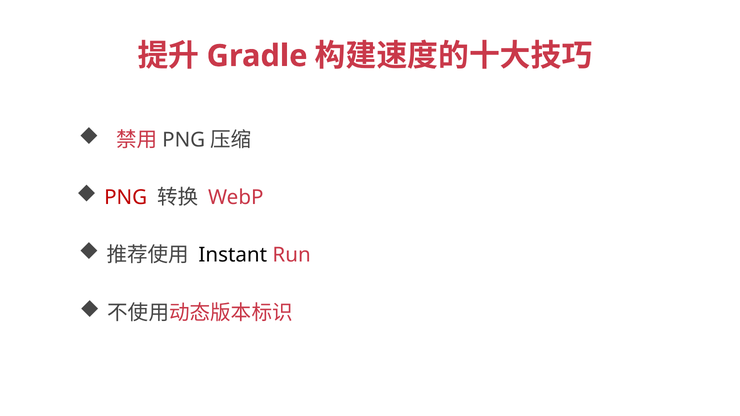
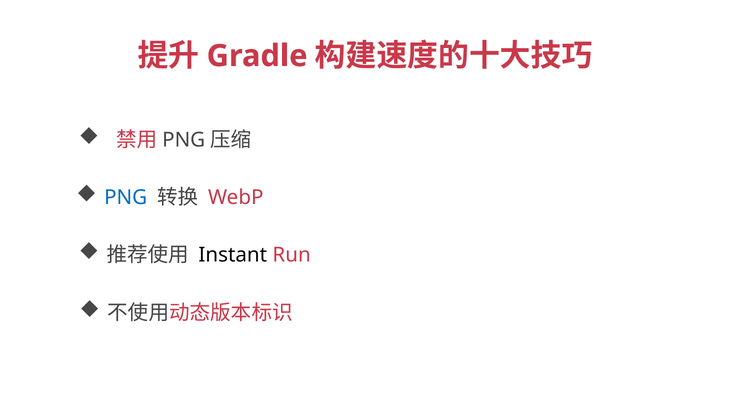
PNG at (126, 198) colour: red -> blue
